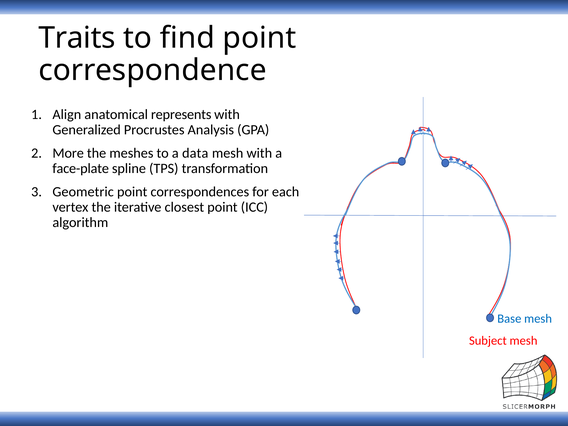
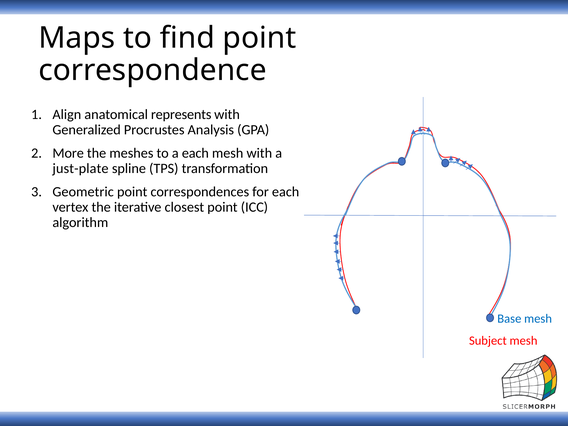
Traits: Traits -> Maps
a data: data -> each
face-plate: face-plate -> just-plate
